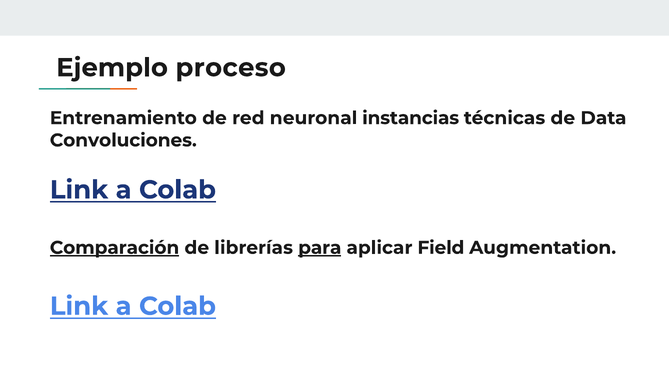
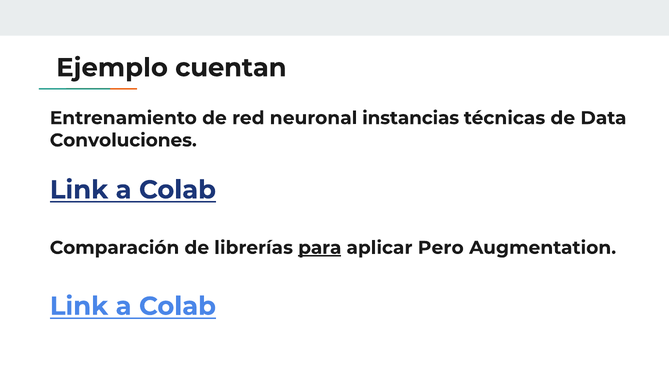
proceso: proceso -> cuentan
Comparación underline: present -> none
Field: Field -> Pero
